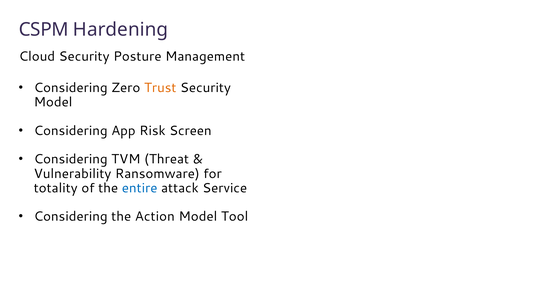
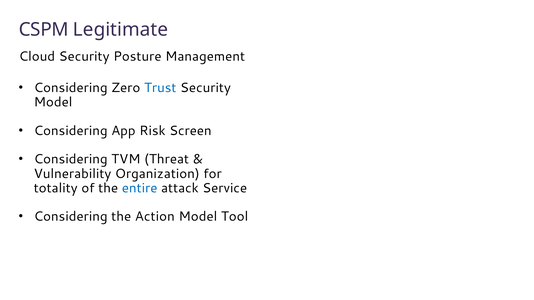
Hardening: Hardening -> Legitimate
Trust colour: orange -> blue
Ransomware: Ransomware -> Organization
